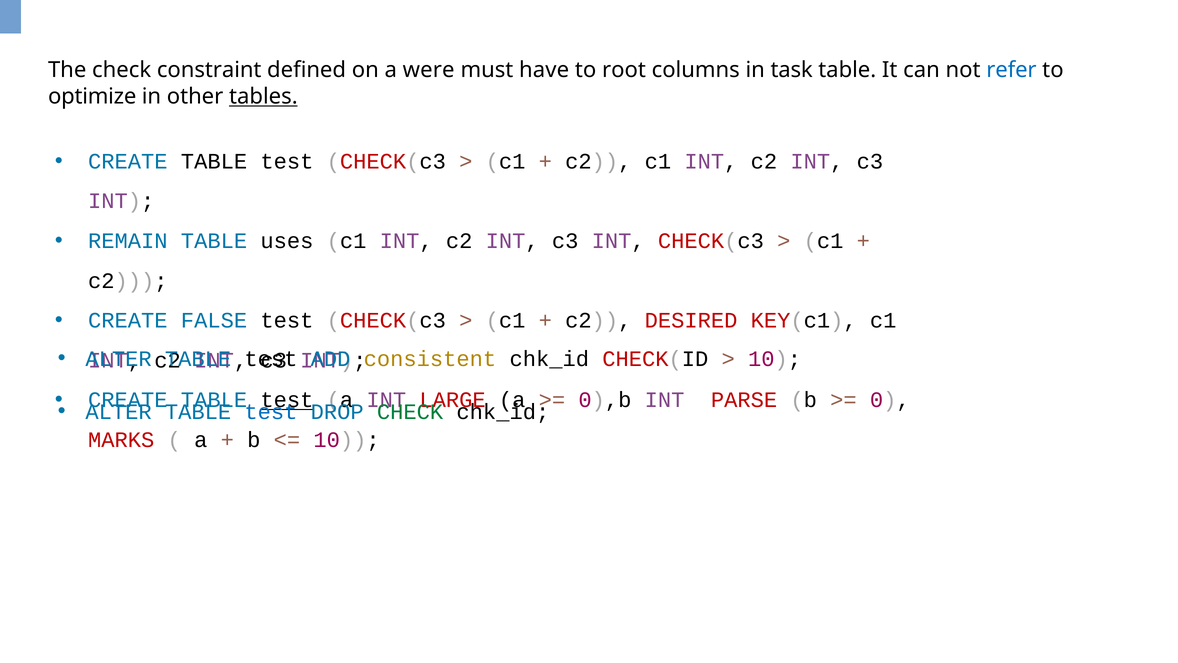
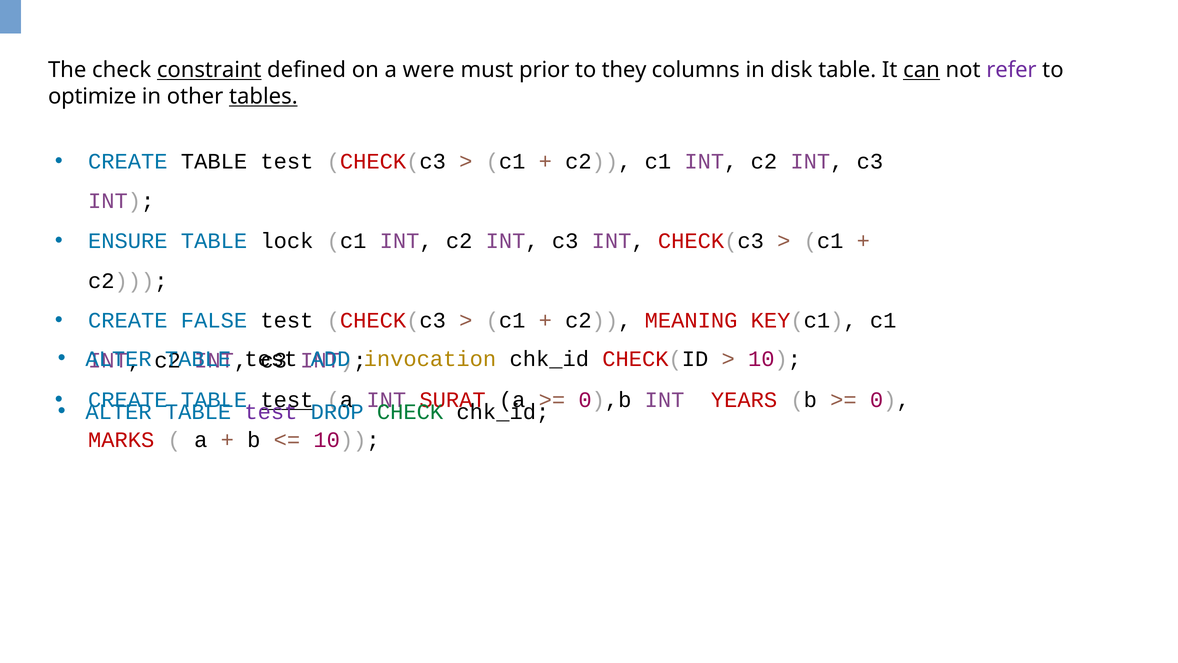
constraint underline: none -> present
have: have -> prior
root: root -> they
task: task -> disk
can underline: none -> present
refer colour: blue -> purple
REMAIN: REMAIN -> ENSURE
uses: uses -> lock
DESIRED: DESIRED -> MEANING
consistent: consistent -> invocation
LARGE: LARGE -> SURAT
PARSE: PARSE -> YEARS
test at (271, 412) colour: blue -> purple
